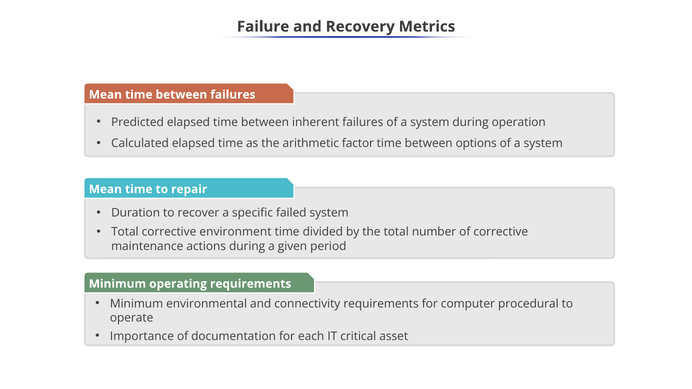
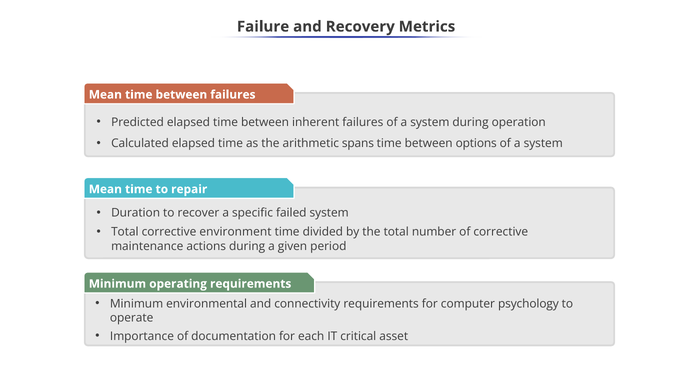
factor: factor -> spans
procedural: procedural -> psychology
